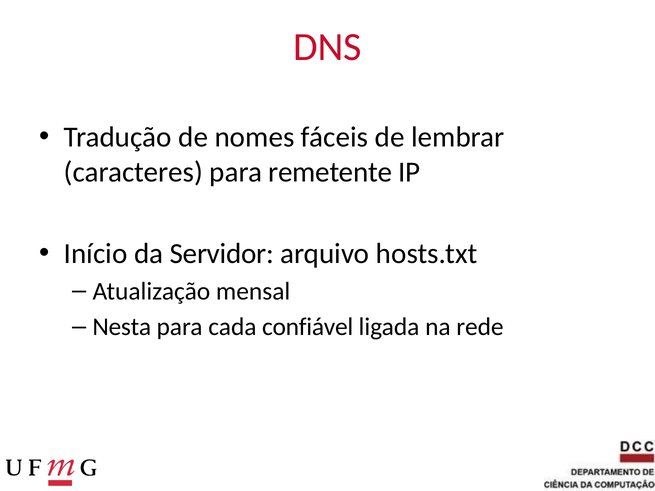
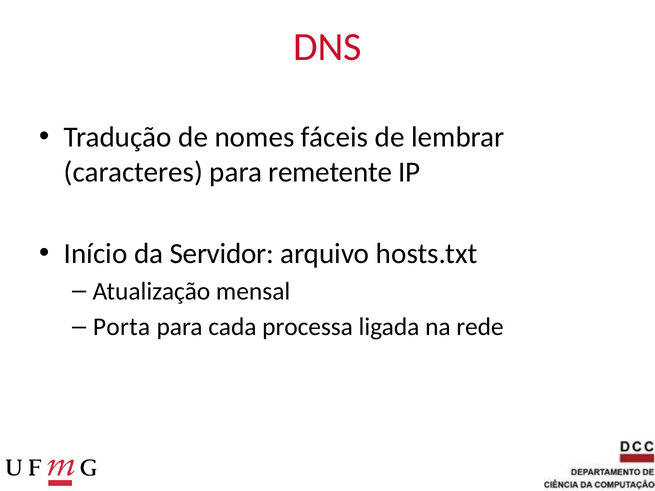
Nesta: Nesta -> Porta
confiável: confiável -> processa
